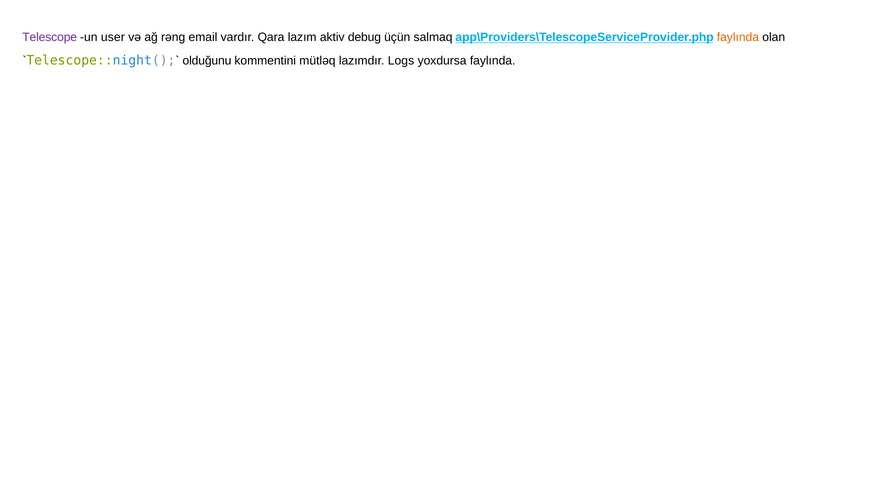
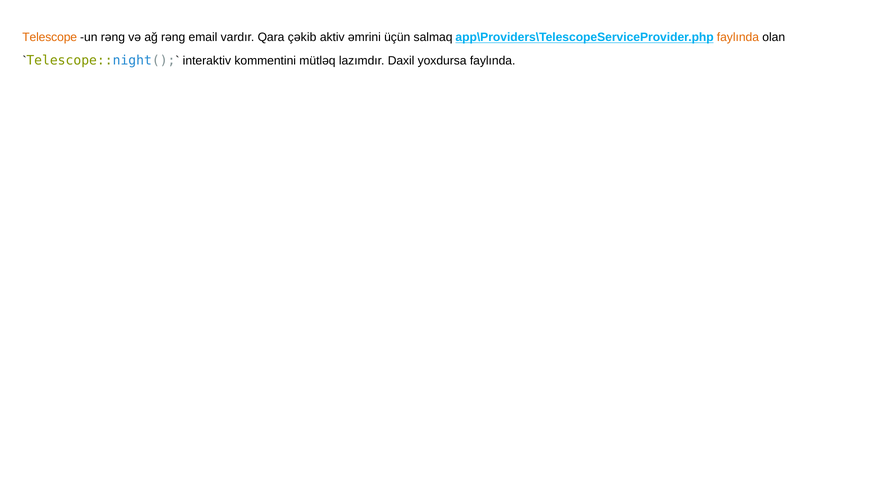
Telescope colour: purple -> orange
un user: user -> rəng
lazım: lazım -> çəkib
debug: debug -> əmrini
olduğunu: olduğunu -> interaktiv
Logs: Logs -> Daxil
